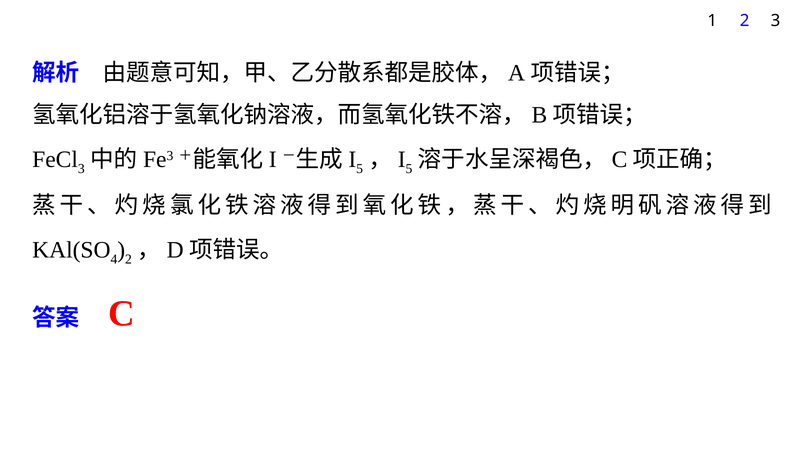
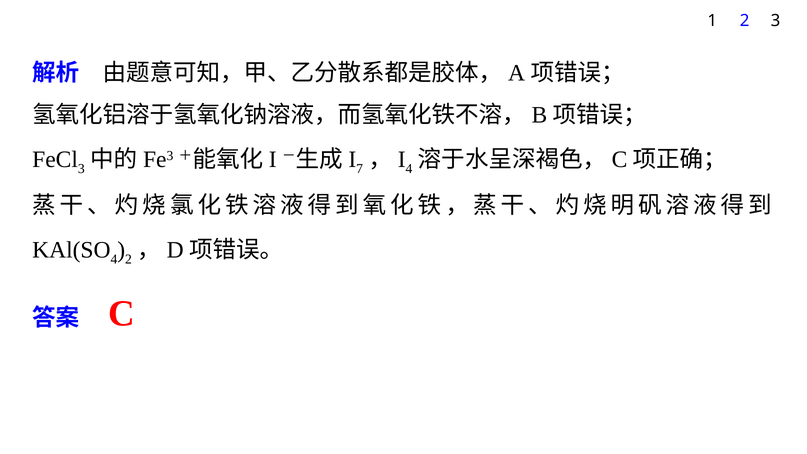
5 at (360, 169): 5 -> 7
5 at (409, 169): 5 -> 4
